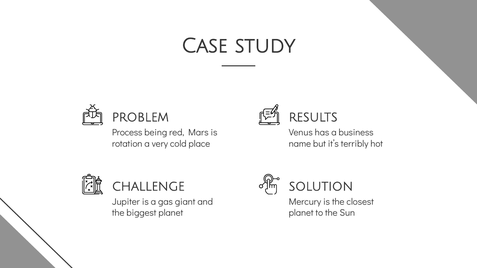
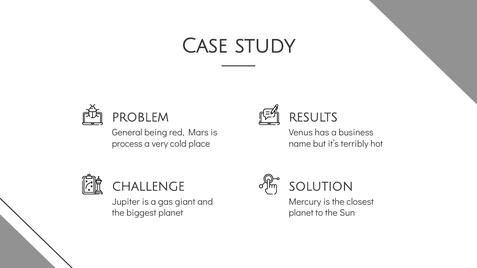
Process: Process -> General
rotation: rotation -> process
